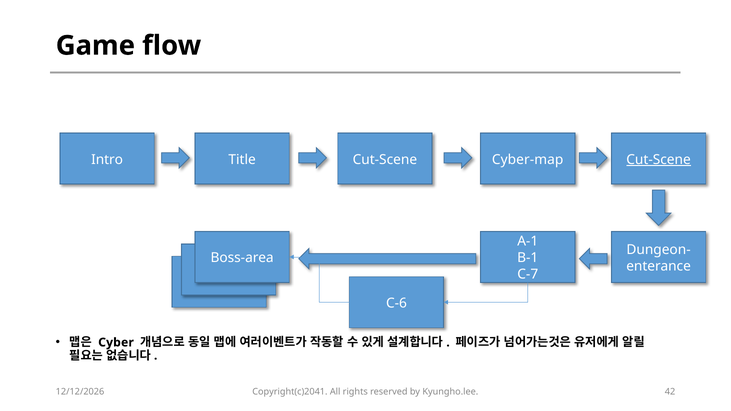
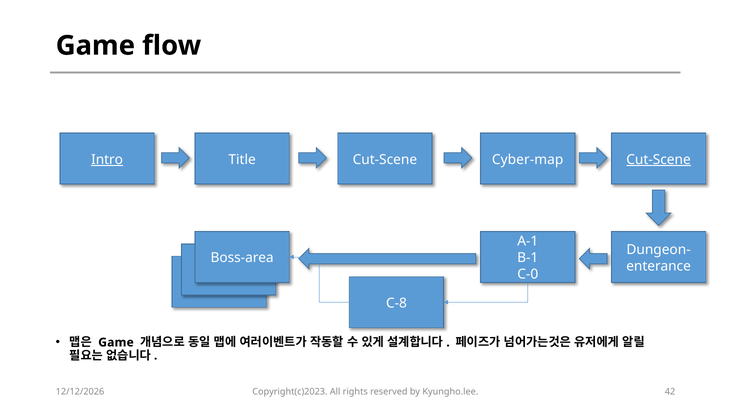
Intro underline: none -> present
C-7: C-7 -> C-0
C-6: C-6 -> C-8
Cyber at (116, 343): Cyber -> Game
Copyright(c)2041: Copyright(c)2041 -> Copyright(c)2023
